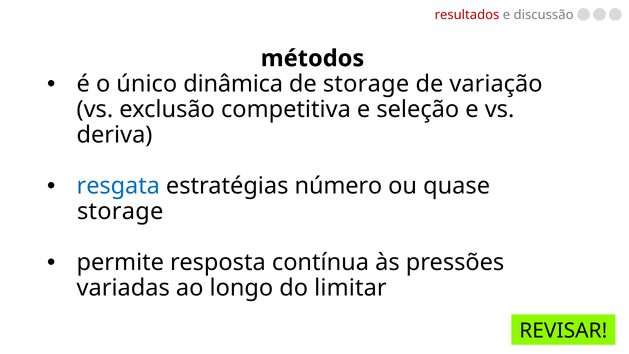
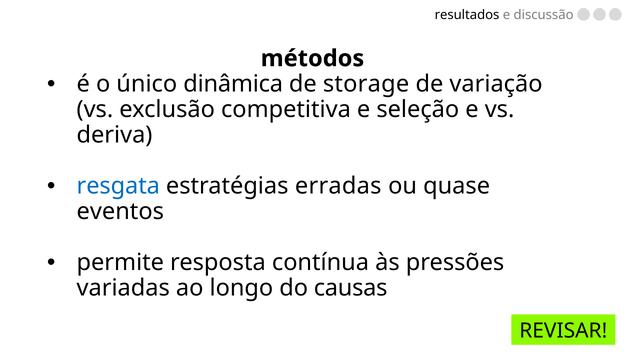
resultados colour: red -> black
número: número -> erradas
storage at (120, 212): storage -> eventos
limitar: limitar -> causas
